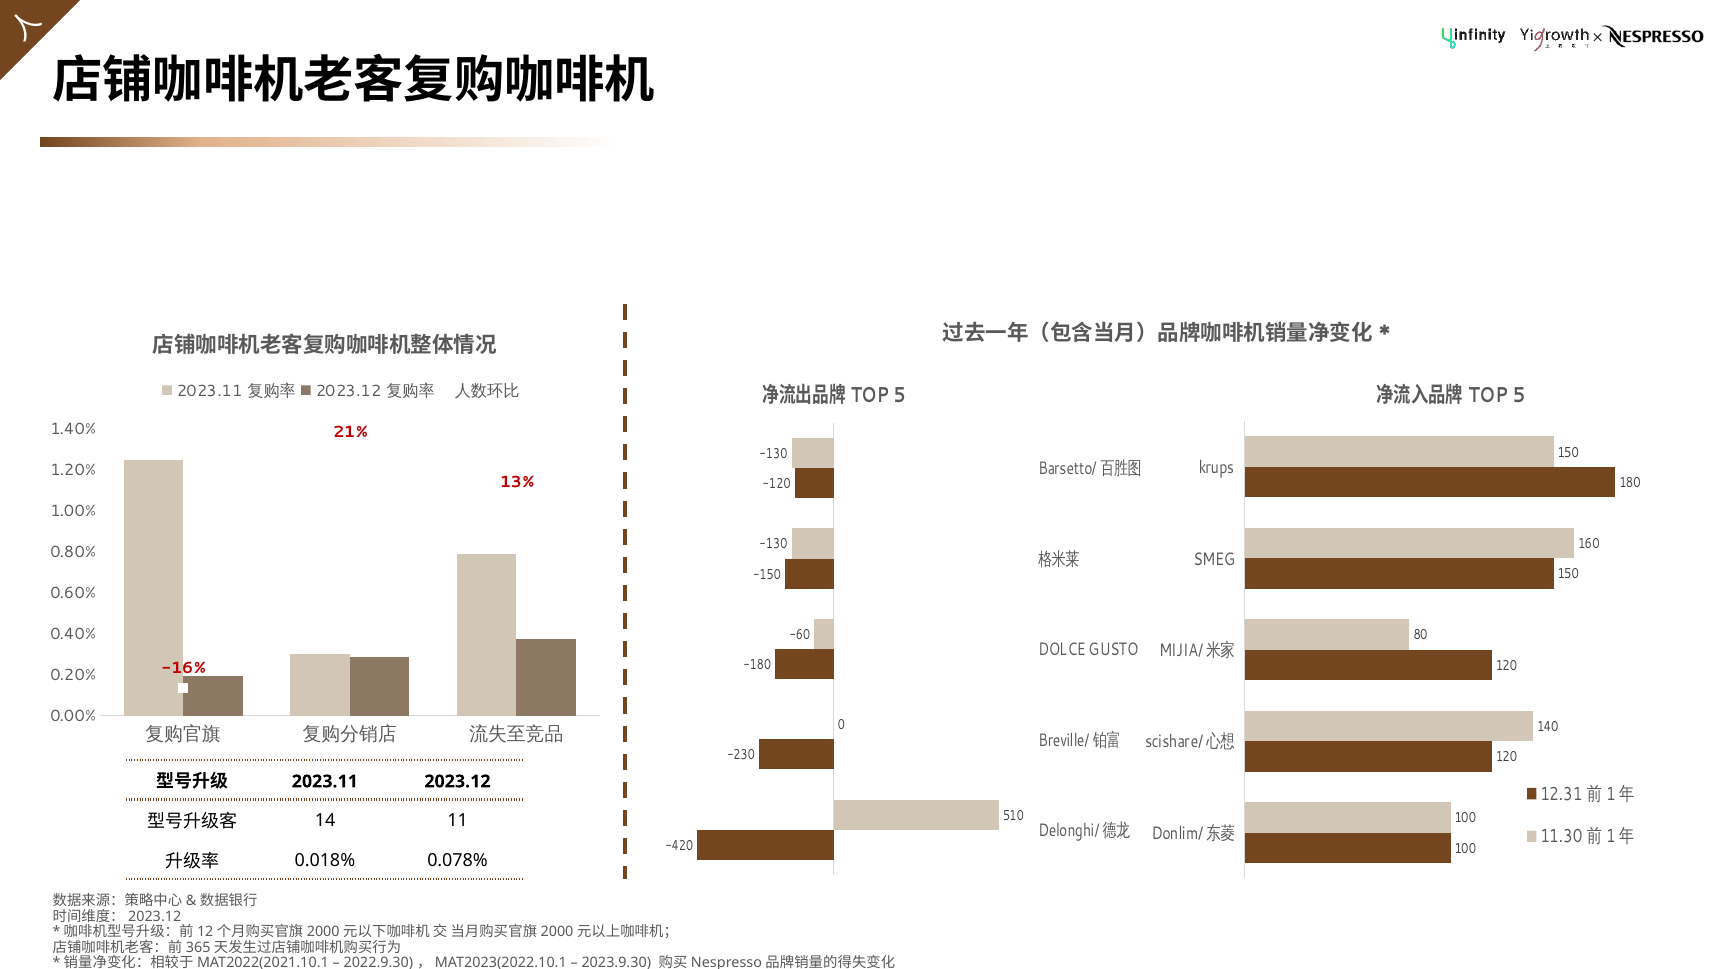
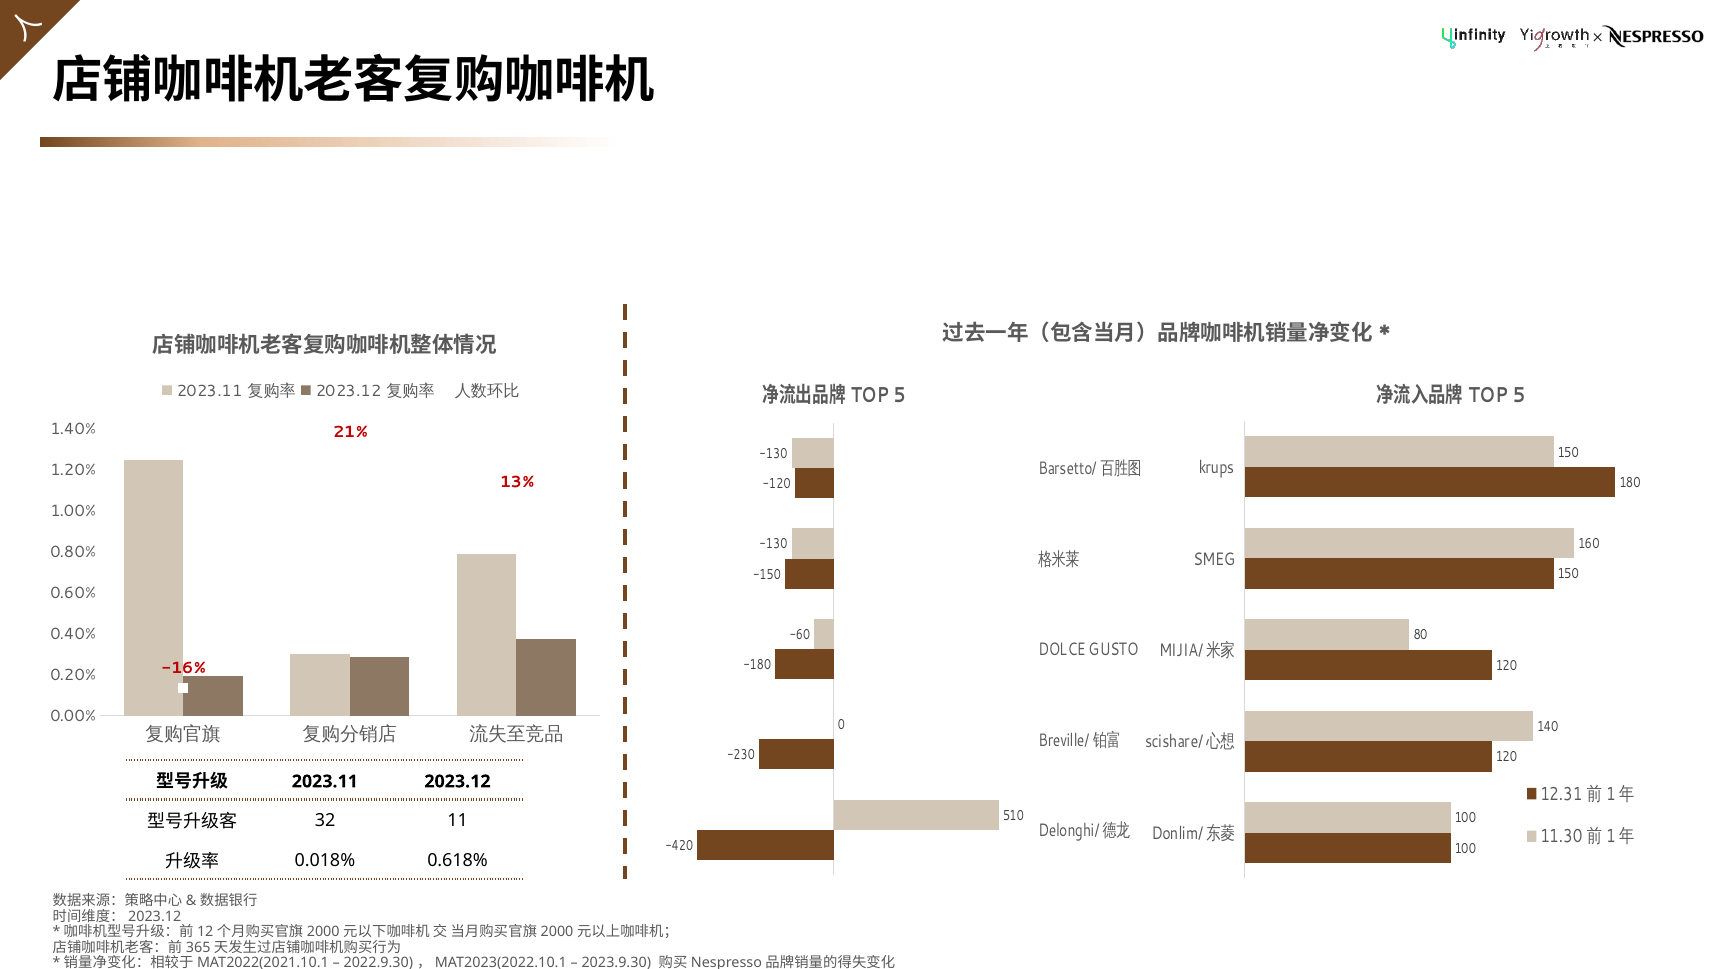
14: 14 -> 32
0.078%: 0.078% -> 0.618%
